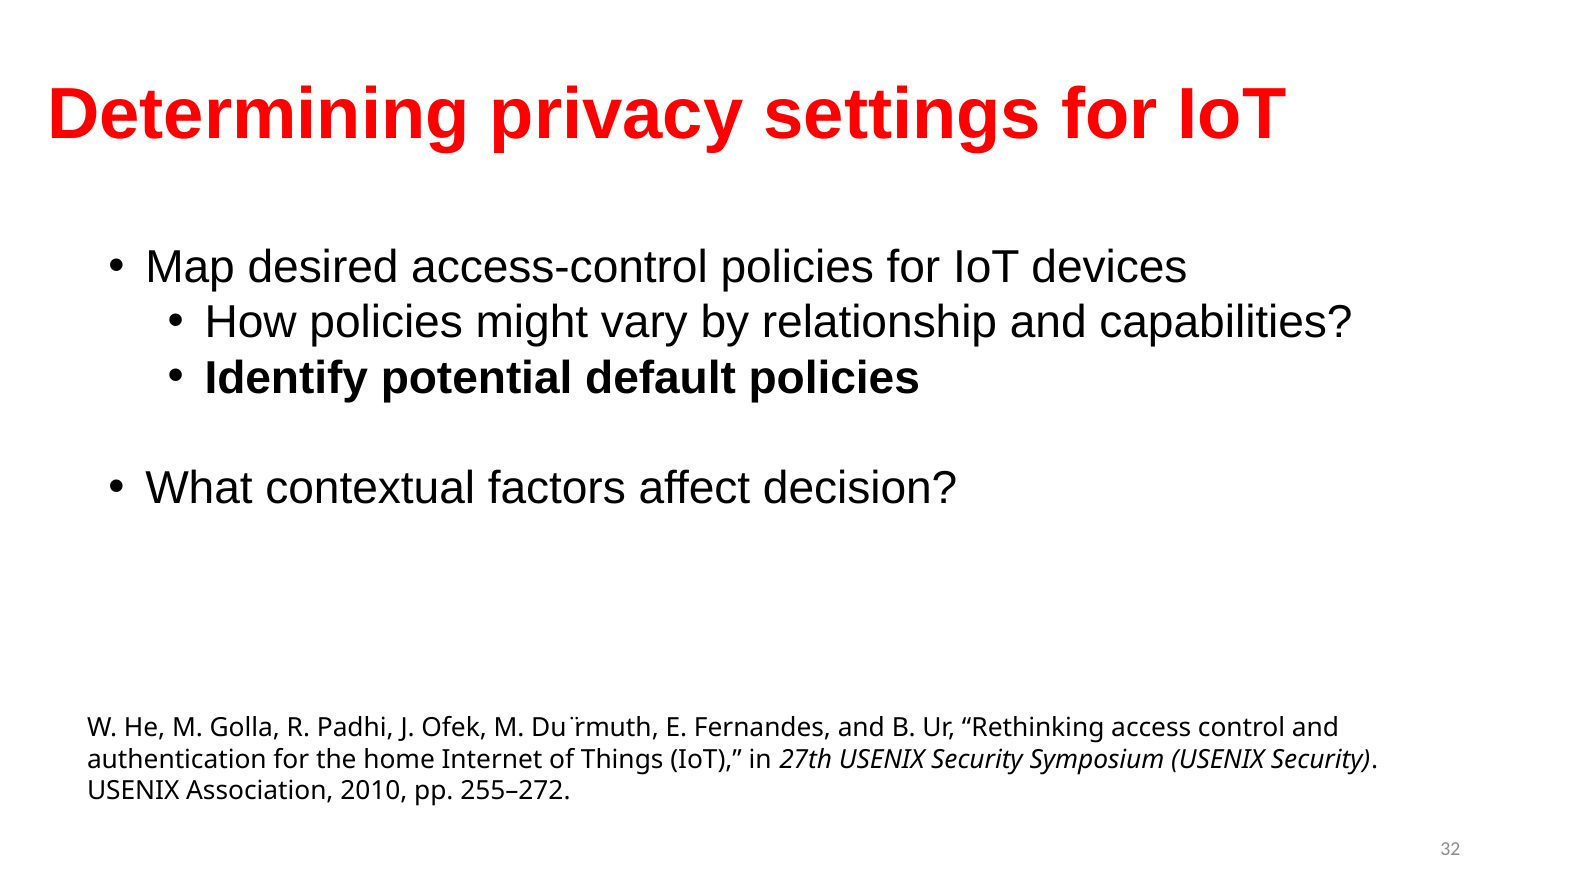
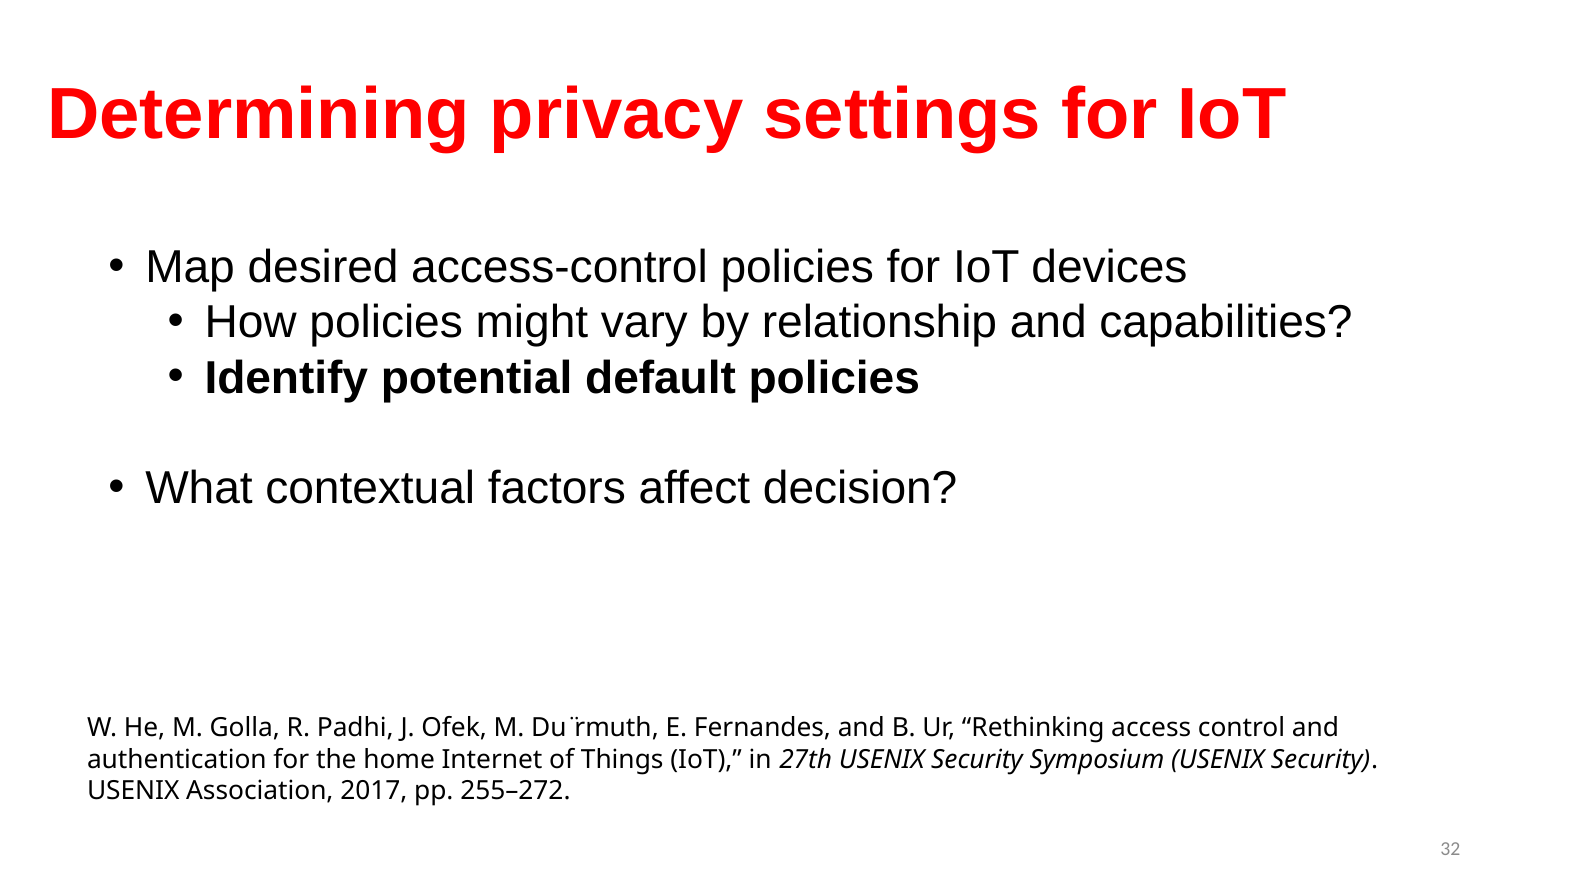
2010: 2010 -> 2017
